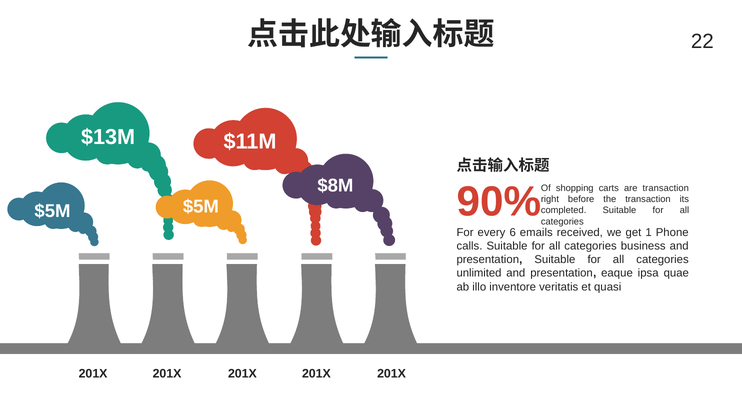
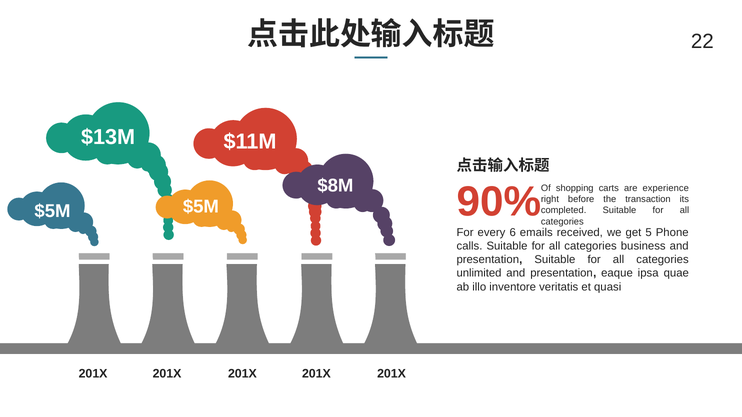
are transaction: transaction -> experience
1: 1 -> 5
